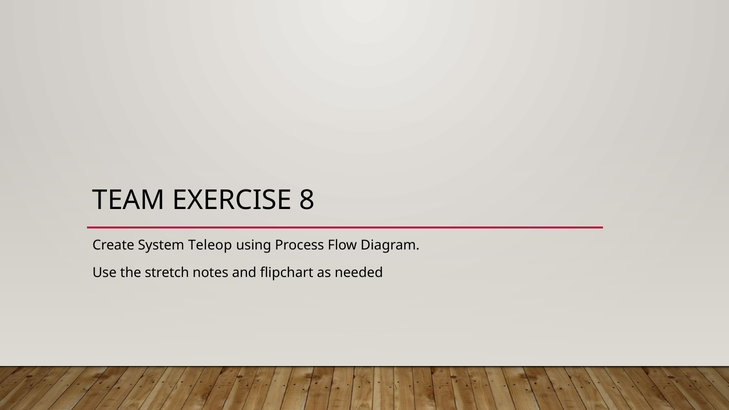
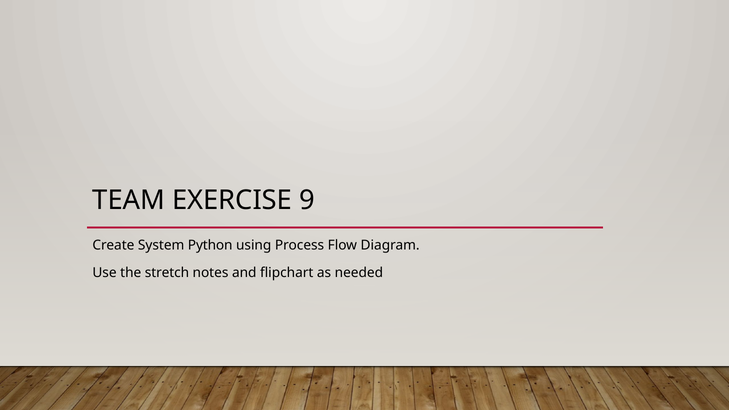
8: 8 -> 9
Teleop: Teleop -> Python
